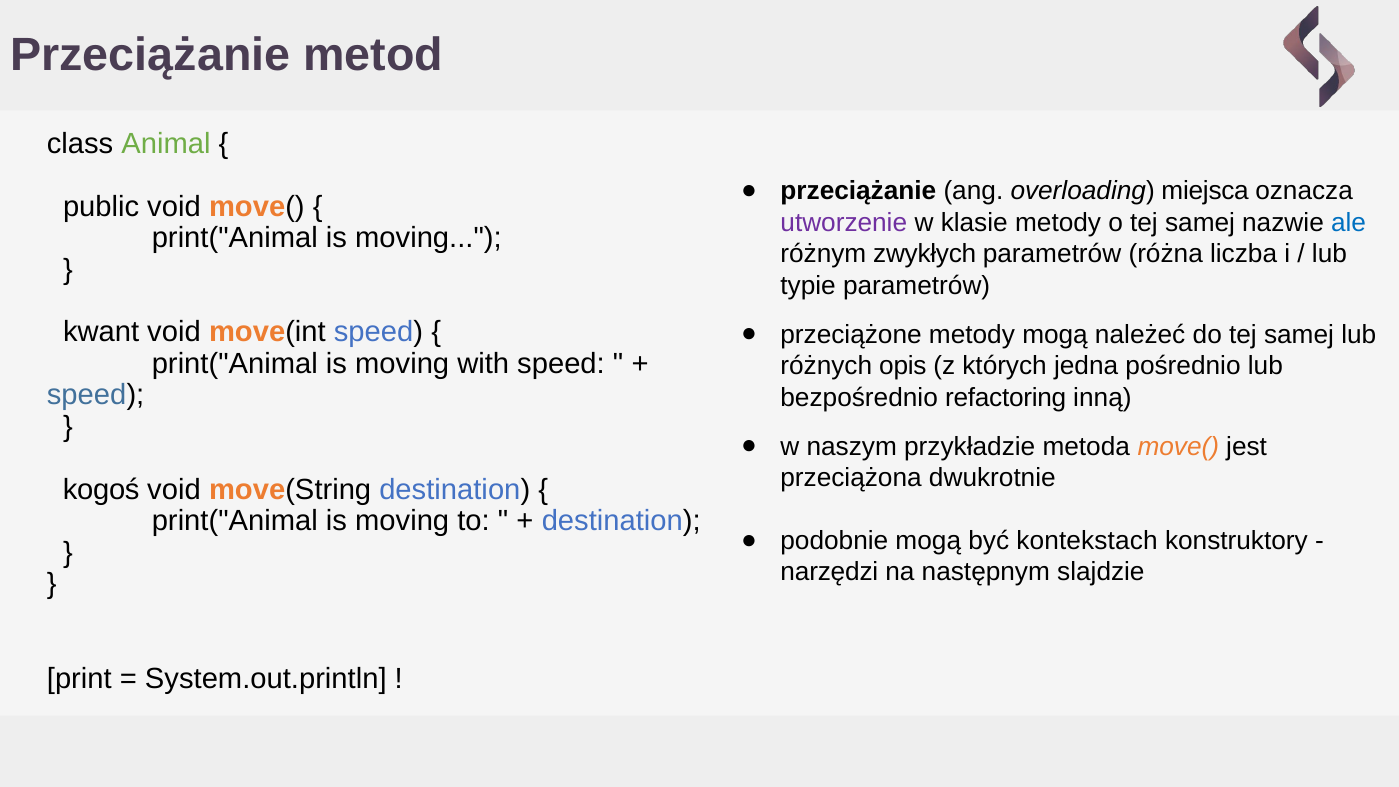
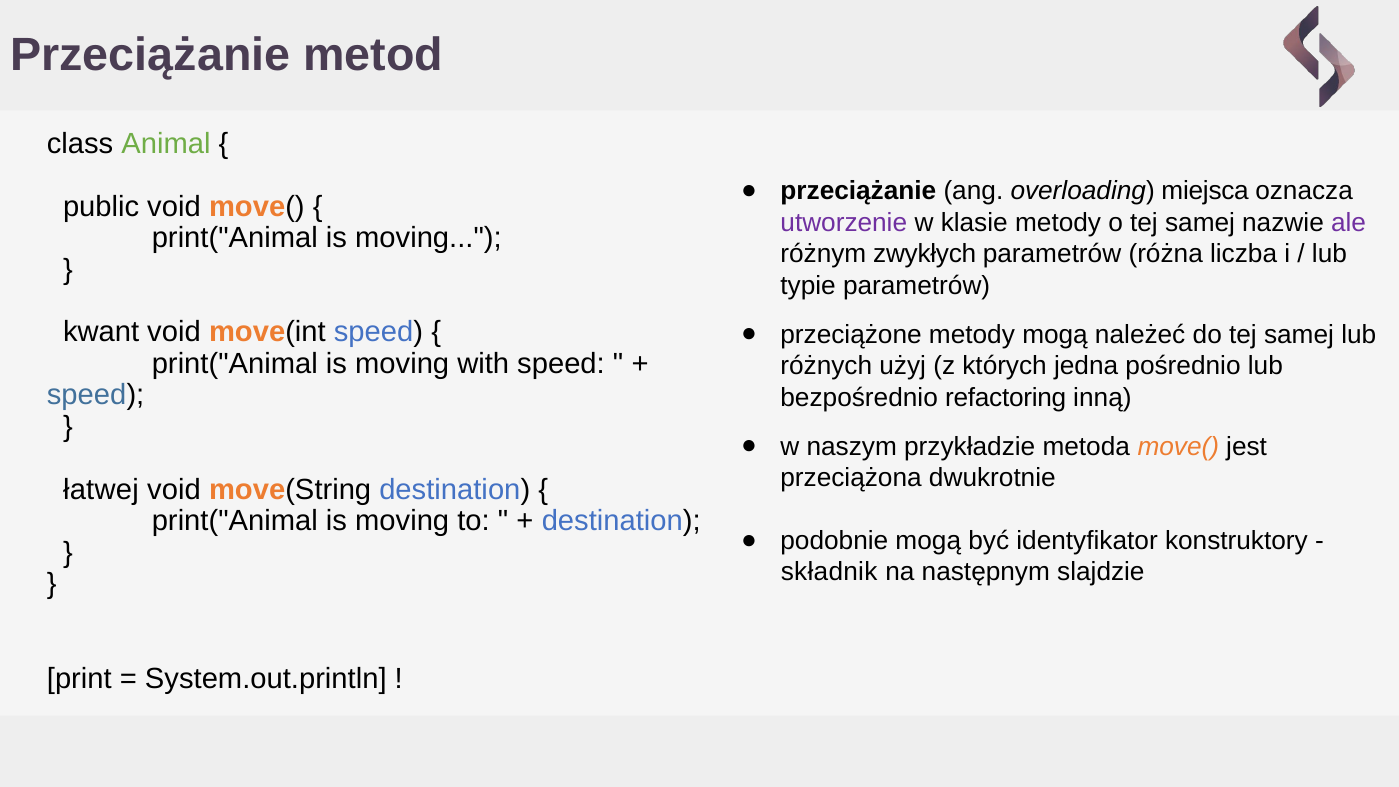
ale colour: blue -> purple
opis: opis -> użyj
kogoś: kogoś -> łatwej
kontekstach: kontekstach -> identyfikator
narzędzi: narzędzi -> składnik
